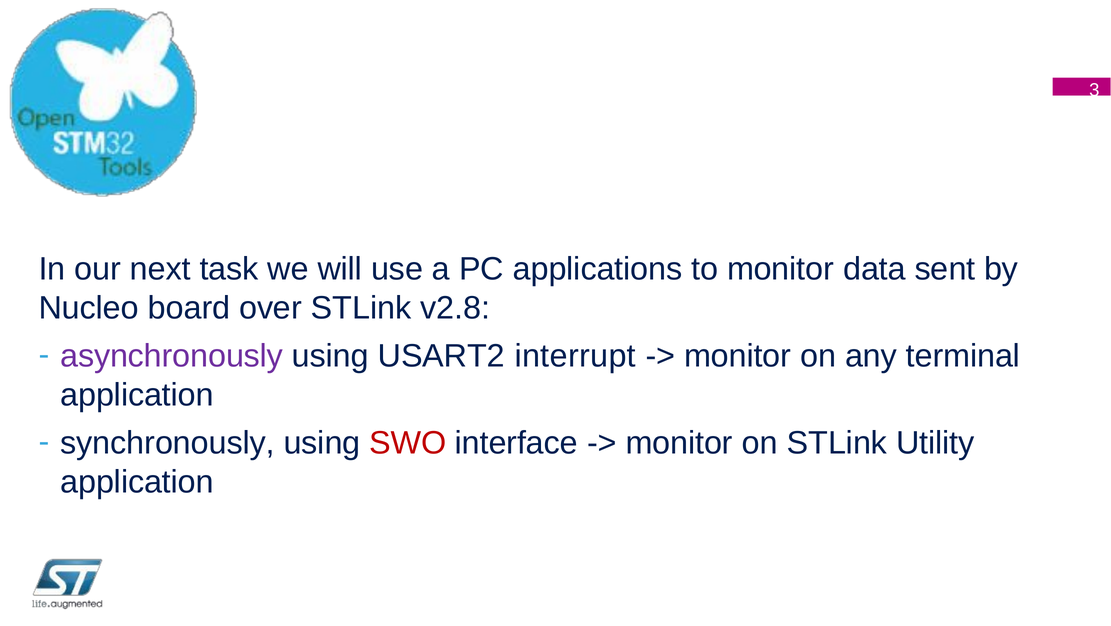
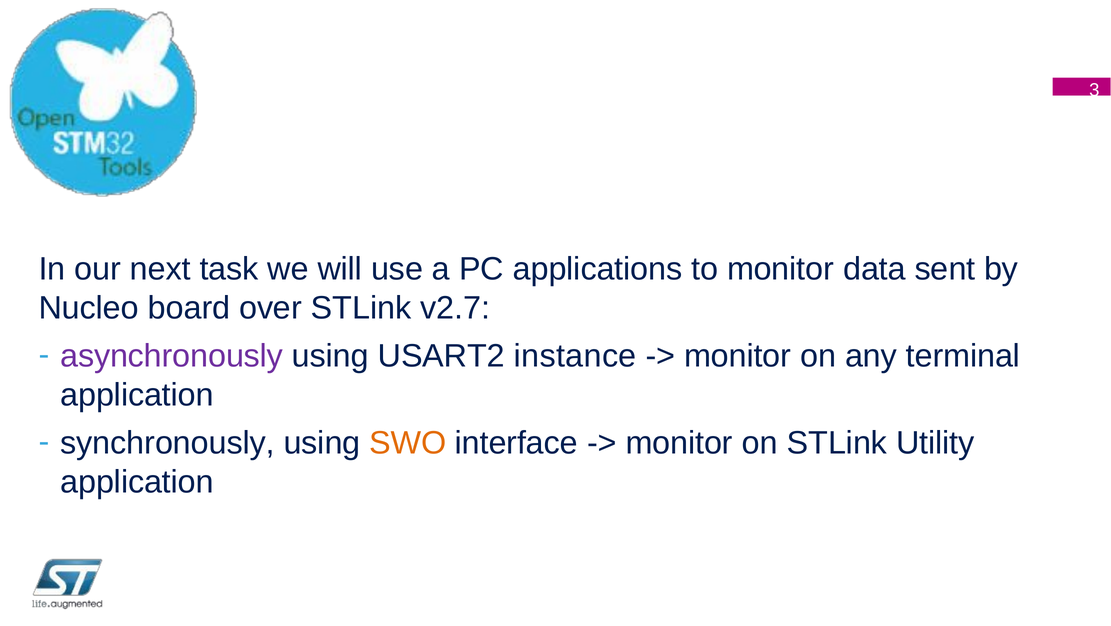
v2.8: v2.8 -> v2.7
interrupt: interrupt -> instance
SWO colour: red -> orange
